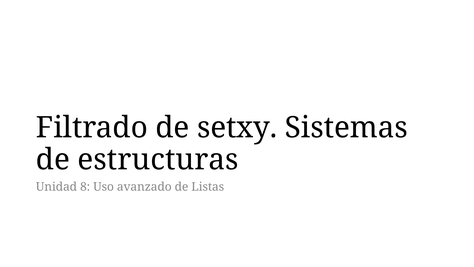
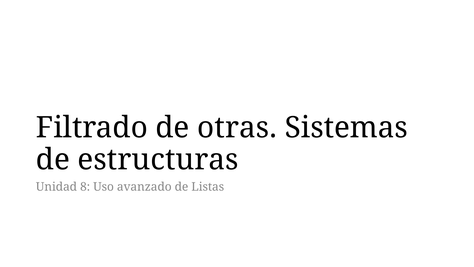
setxy: setxy -> otras
